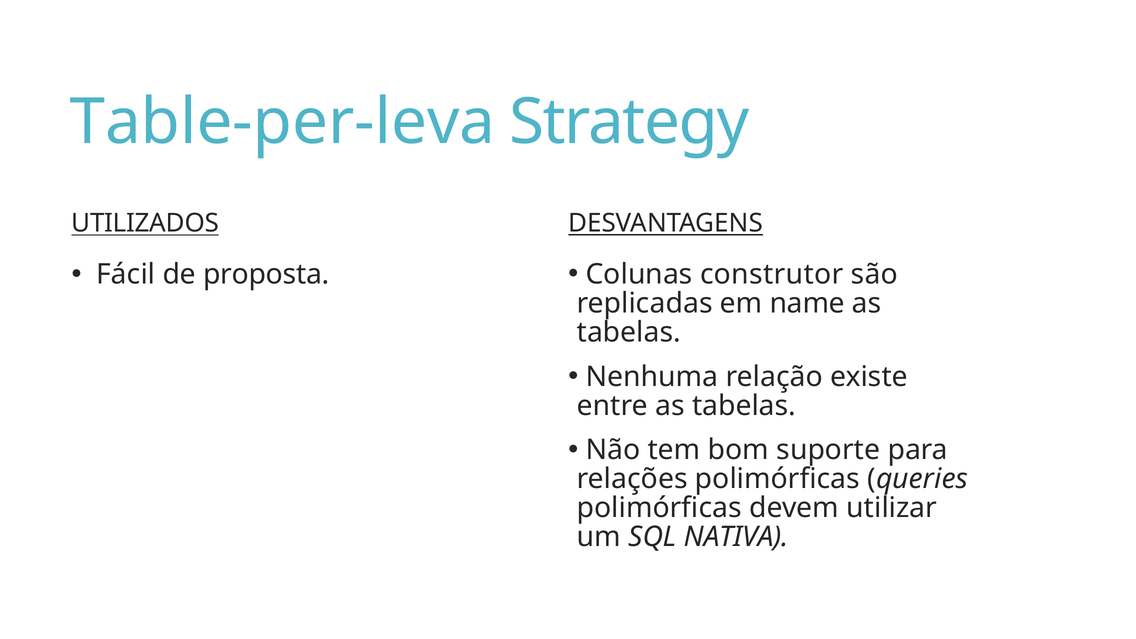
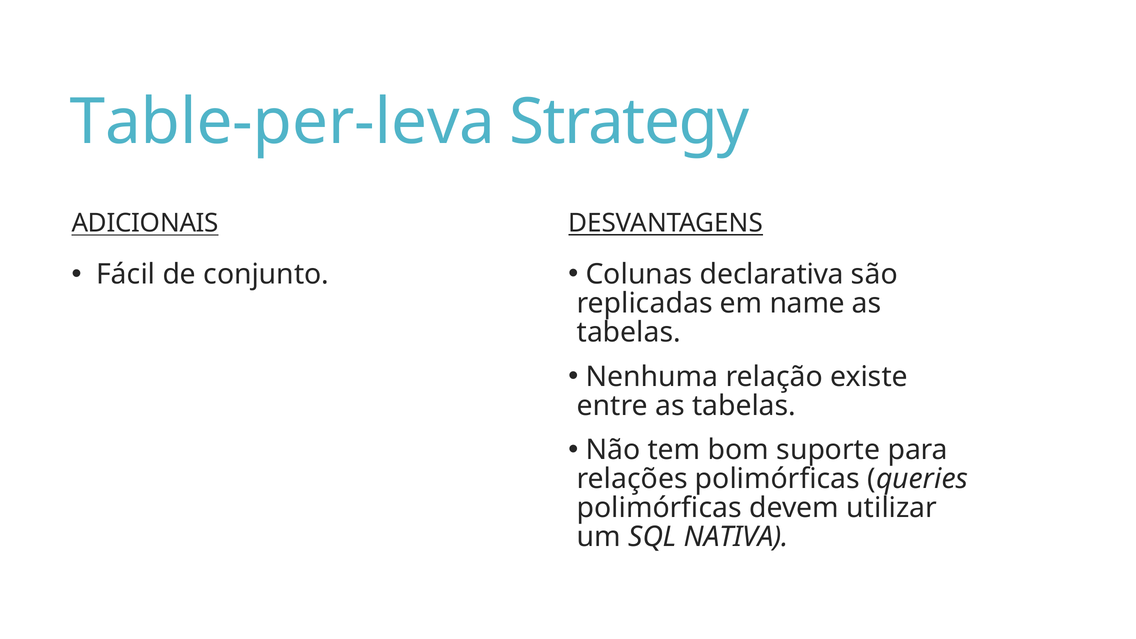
UTILIZADOS: UTILIZADOS -> ADICIONAIS
construtor: construtor -> declarativa
proposta: proposta -> conjunto
